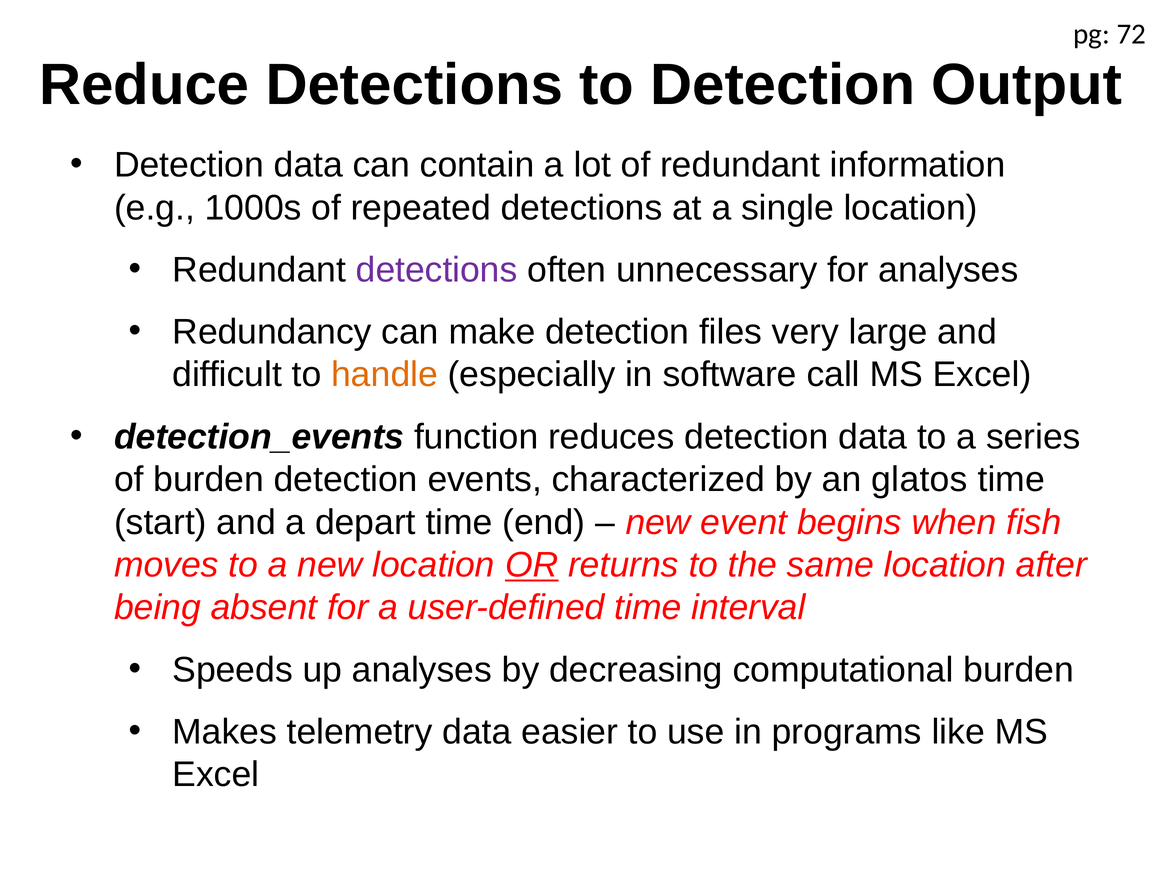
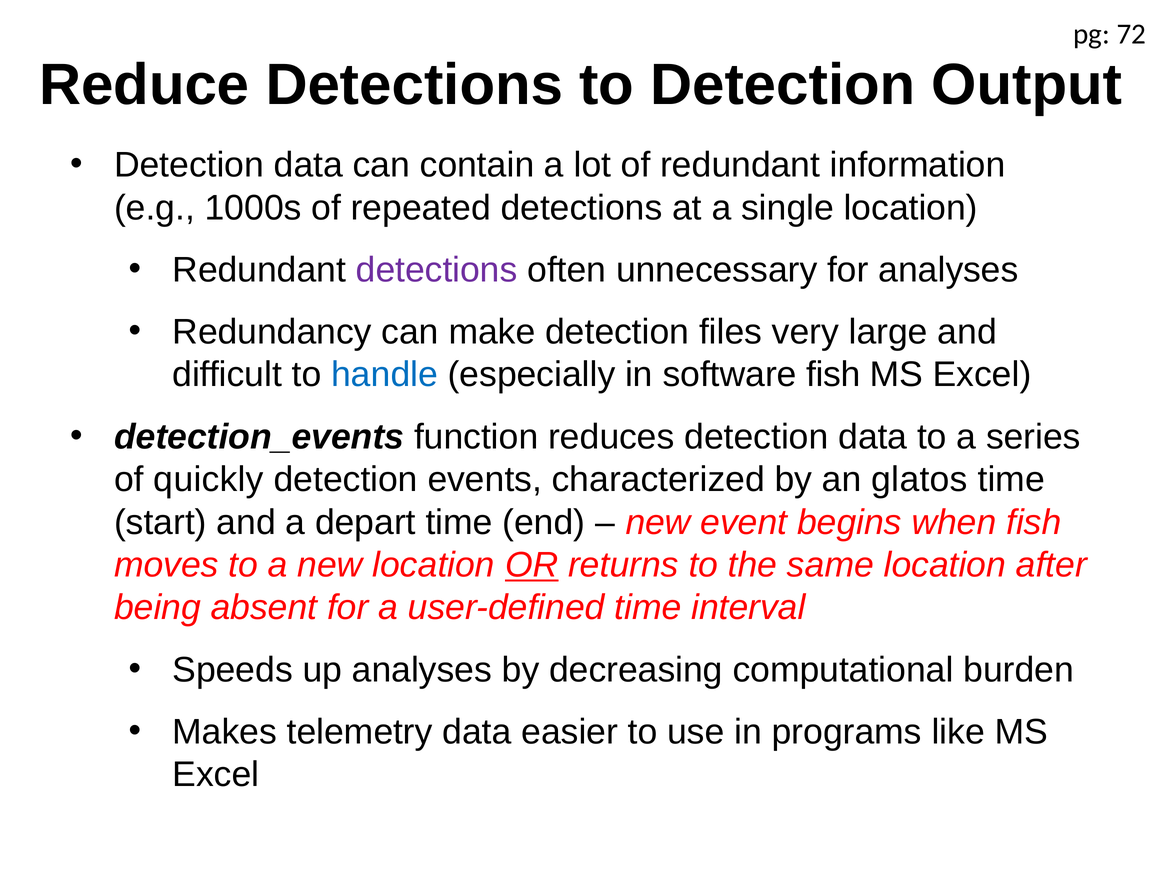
handle colour: orange -> blue
software call: call -> fish
of burden: burden -> quickly
